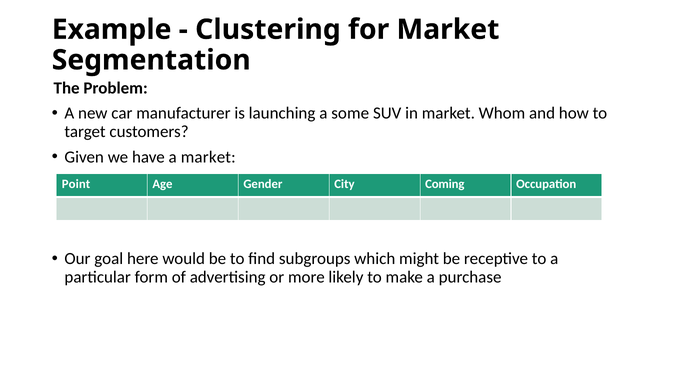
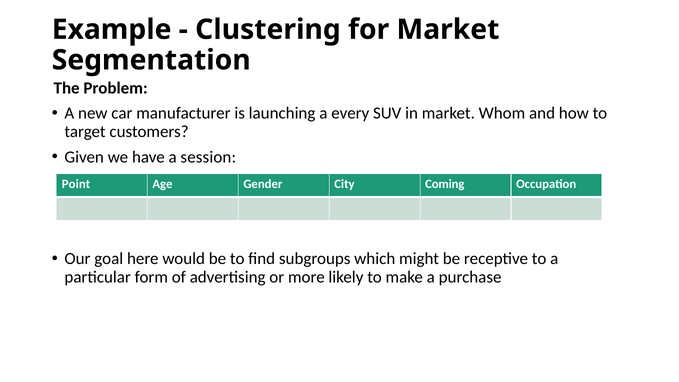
some: some -> every
a market: market -> session
